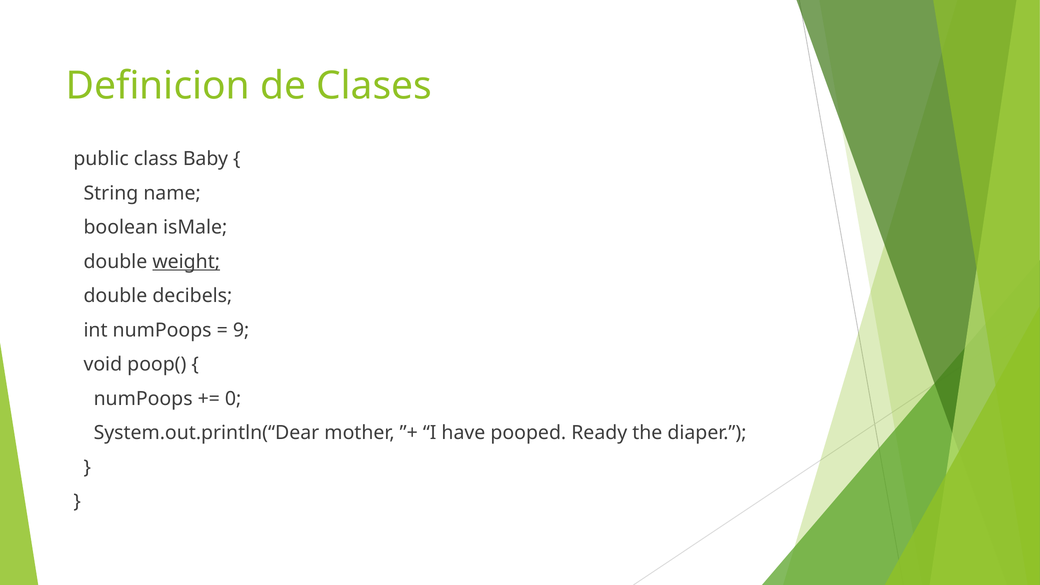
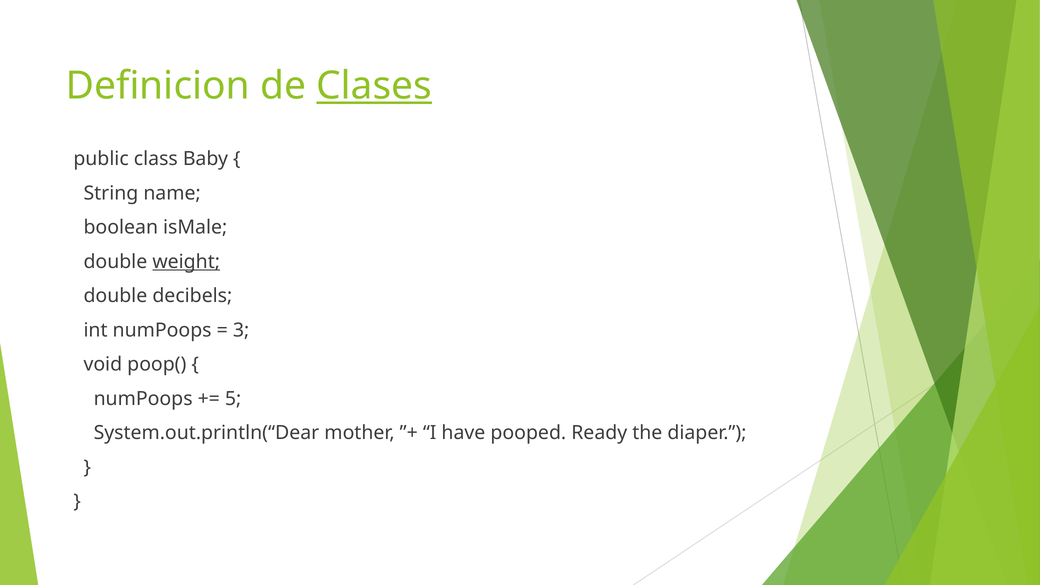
Clases underline: none -> present
9: 9 -> 3
0: 0 -> 5
